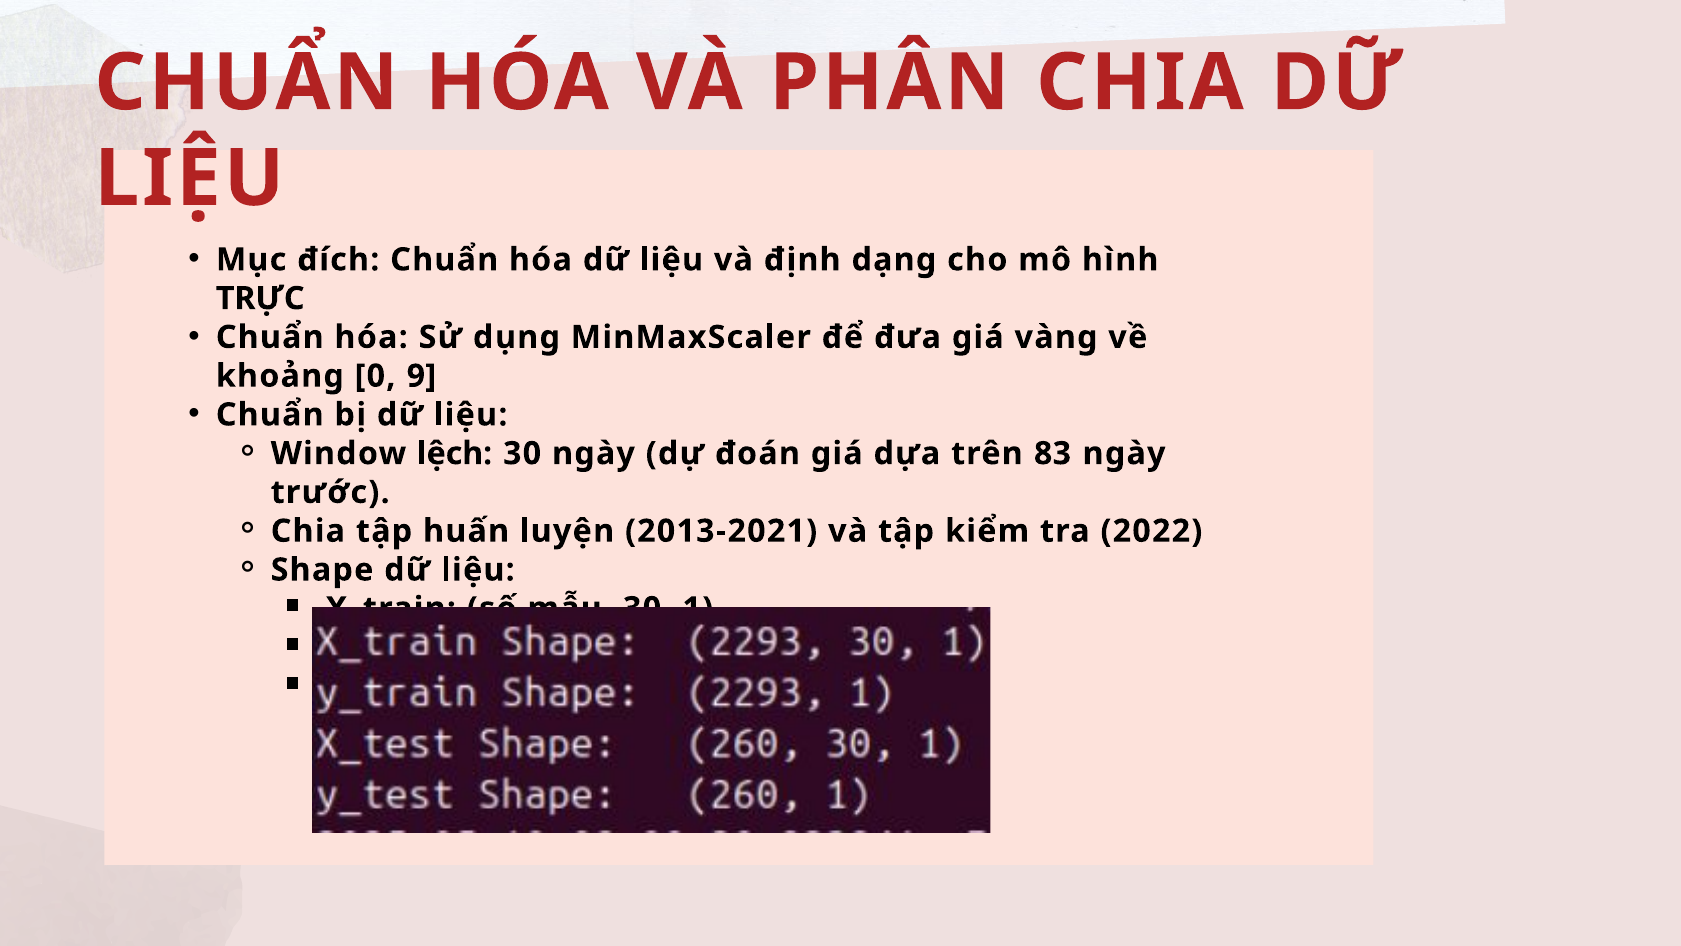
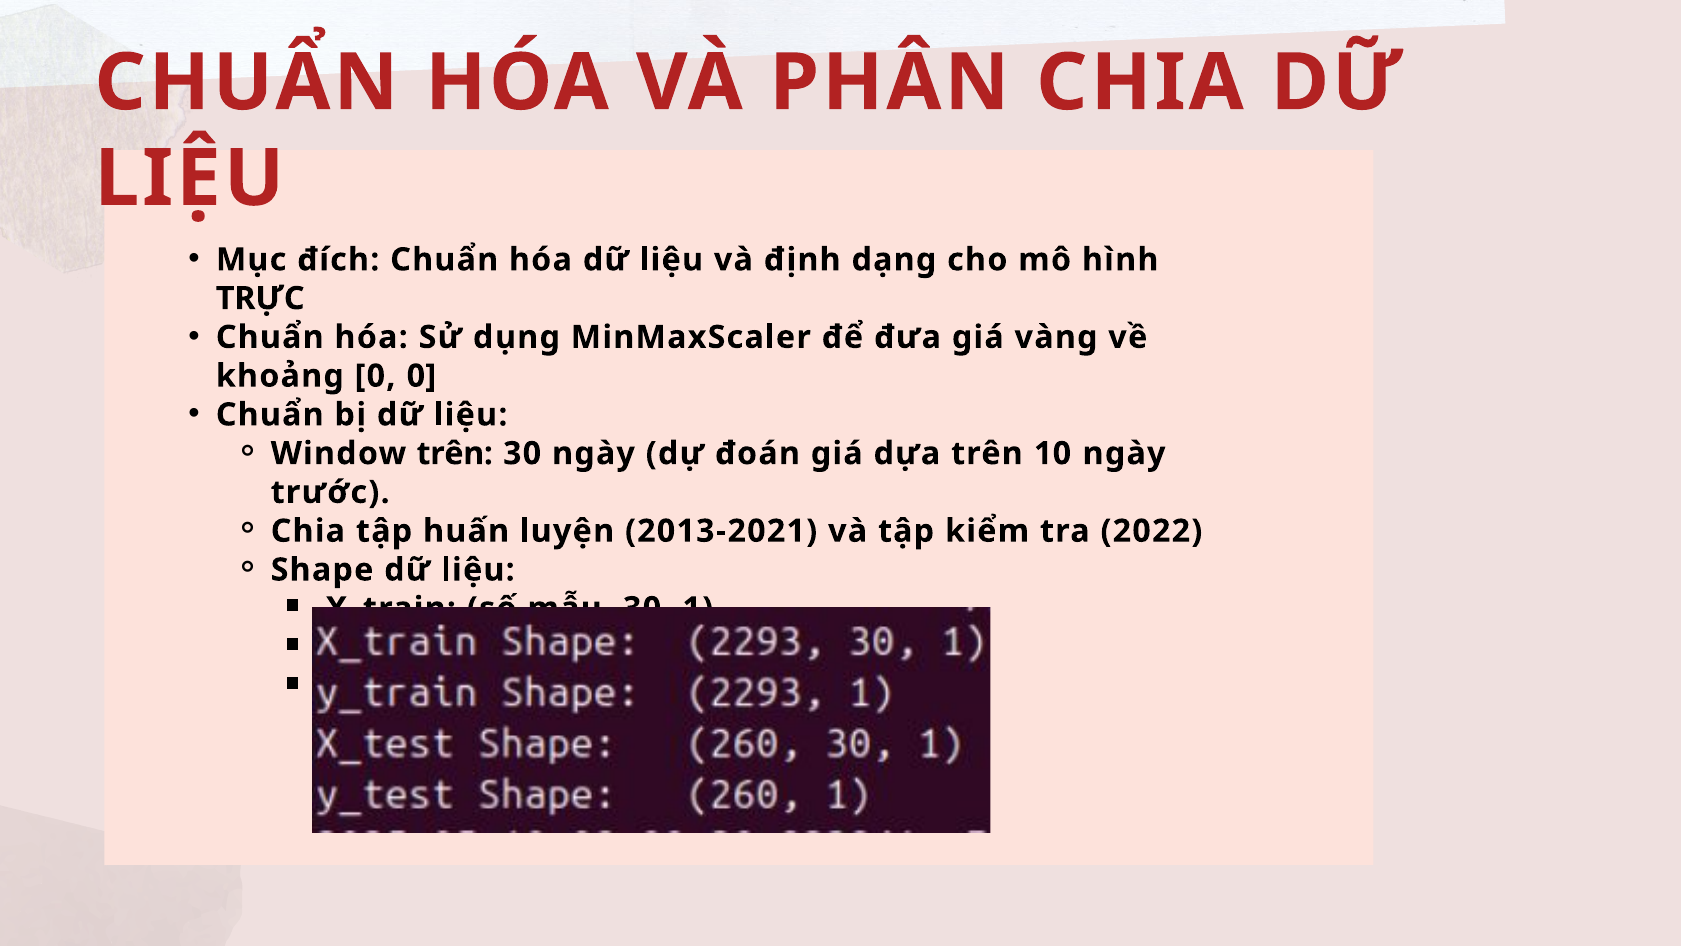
0 9: 9 -> 0
Window lệch: lệch -> trên
83: 83 -> 10
